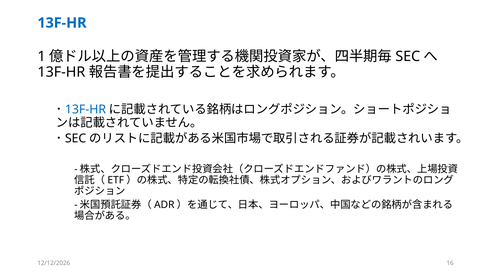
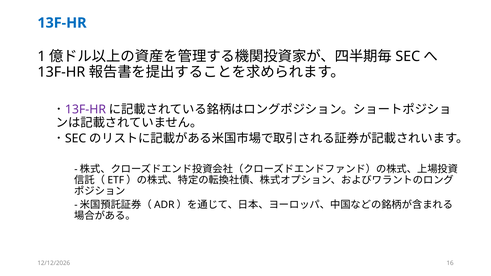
13F-HR at (85, 110) colour: blue -> purple
